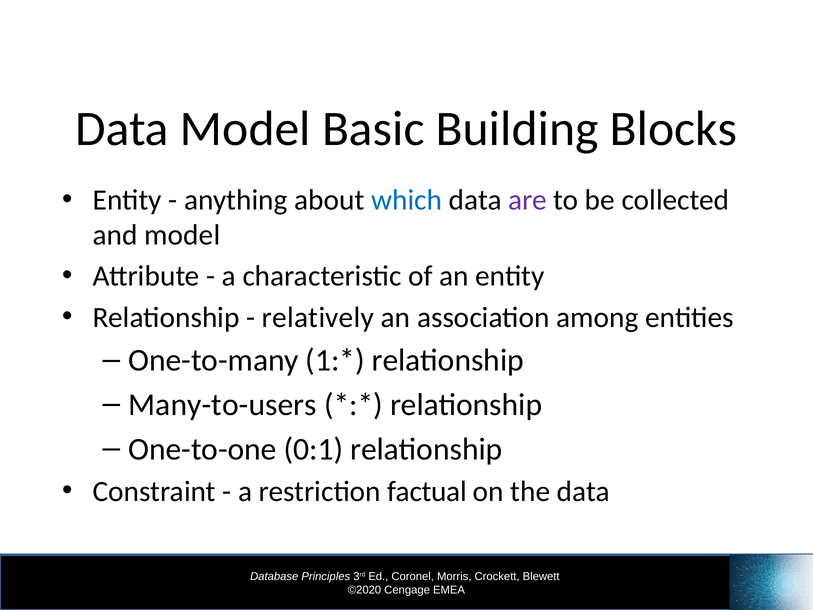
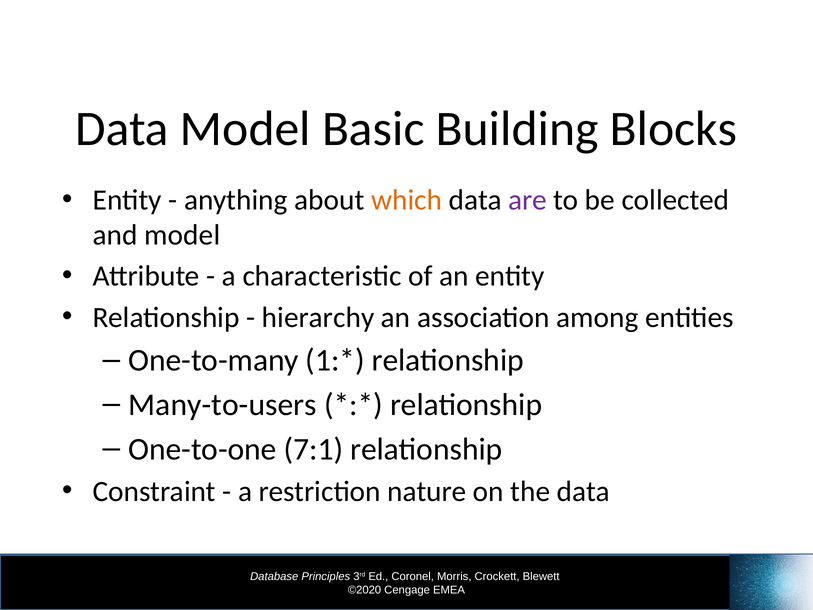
which colour: blue -> orange
relatively: relatively -> hierarchy
0:1: 0:1 -> 7:1
factual: factual -> nature
